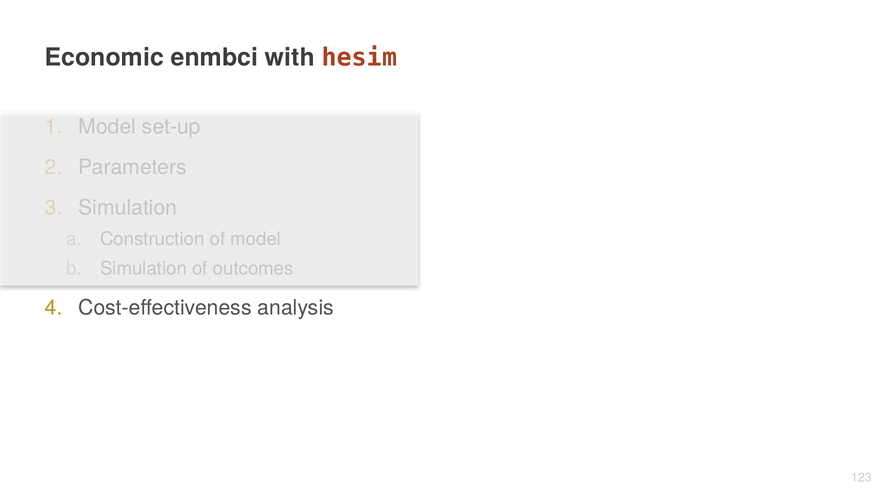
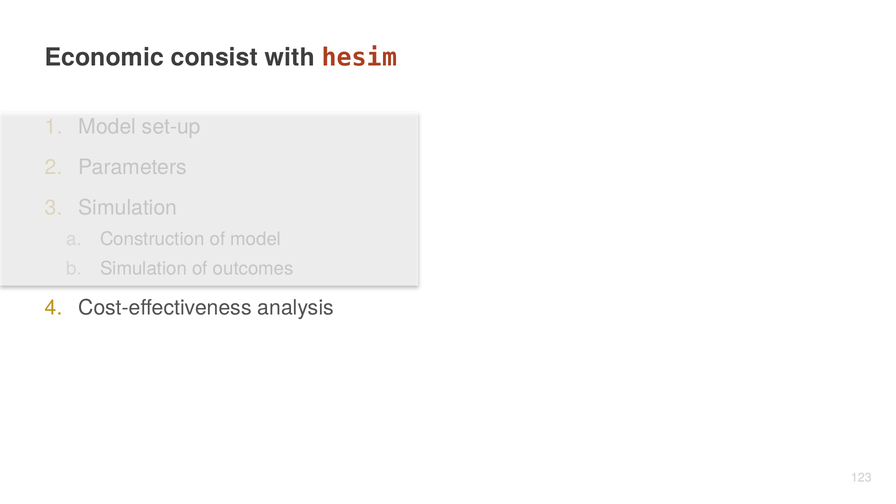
enmbci: enmbci -> consist
